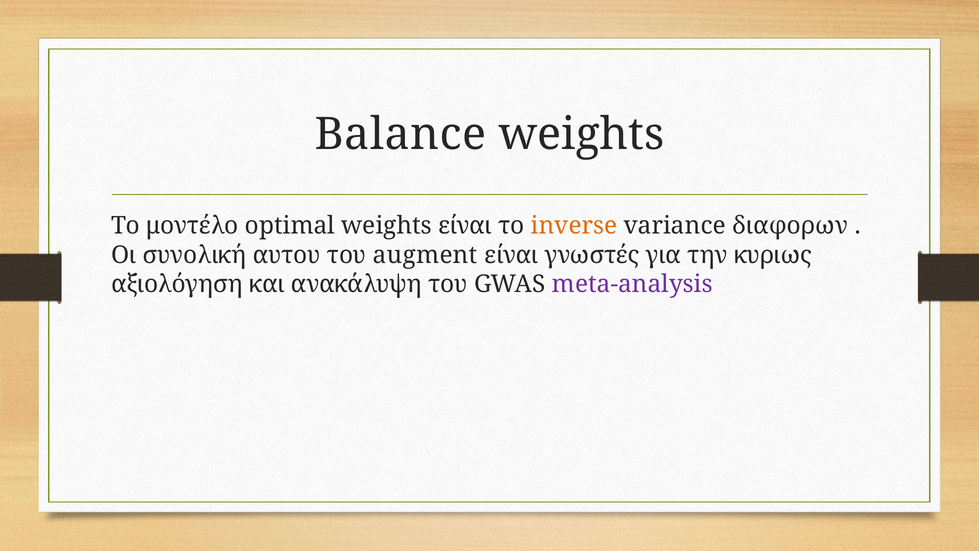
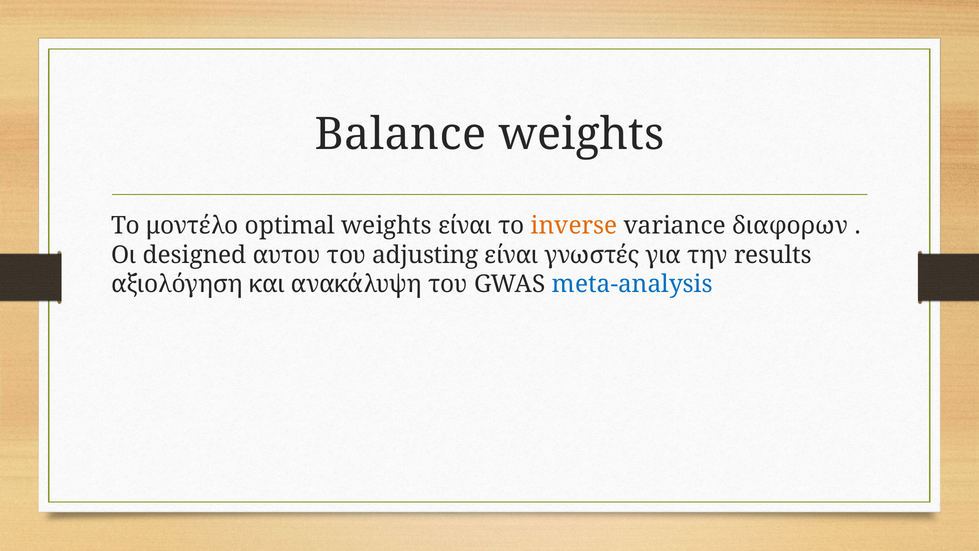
συνολική: συνολική -> designed
augment: augment -> adjusting
κυριως: κυριως -> results
meta-analysis colour: purple -> blue
